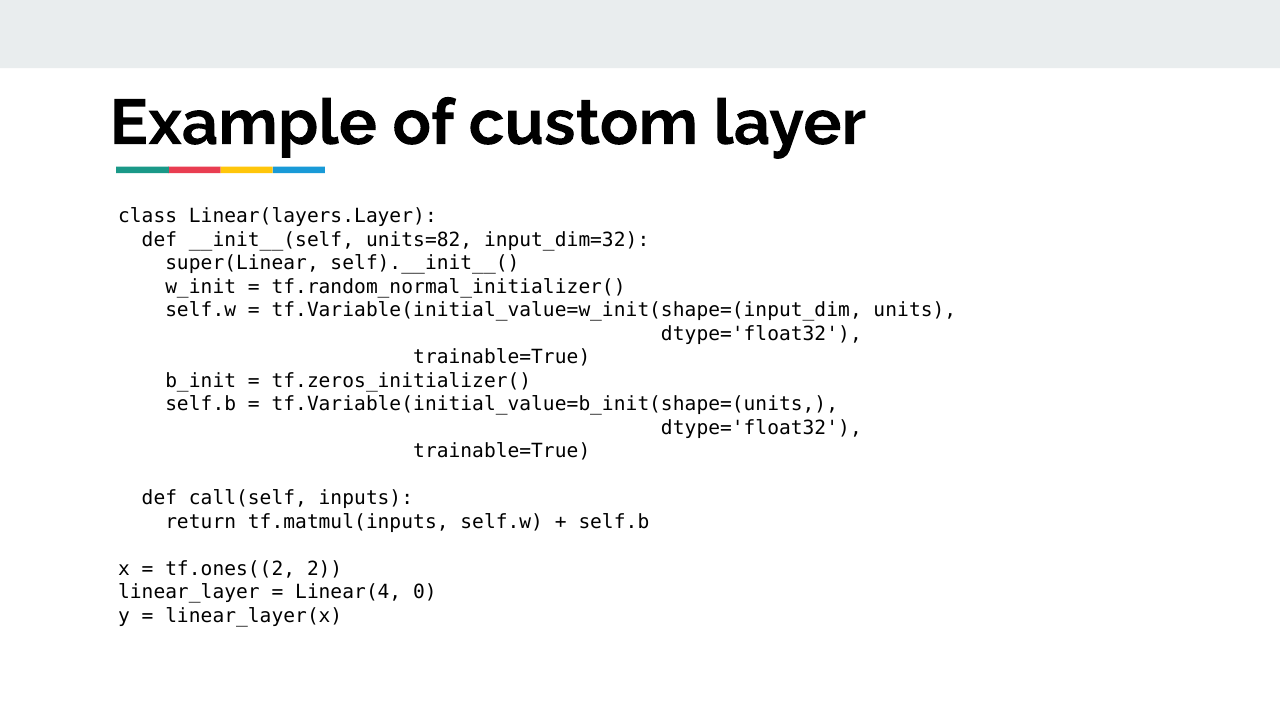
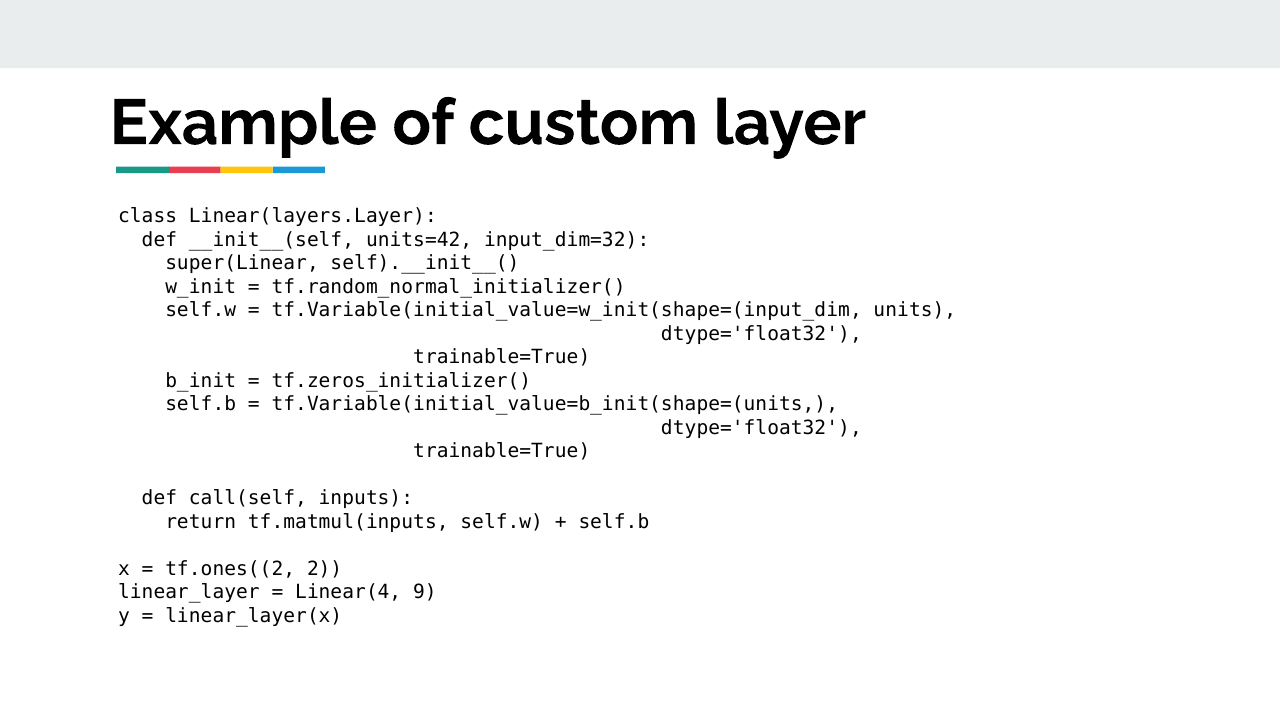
units=82: units=82 -> units=42
0: 0 -> 9
